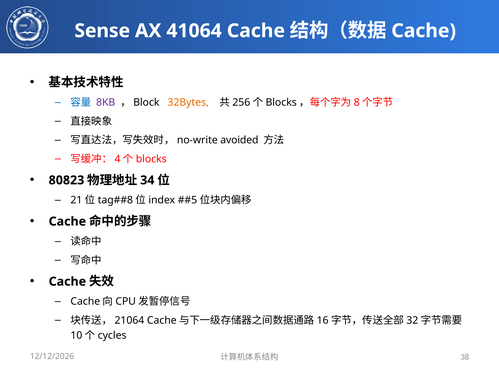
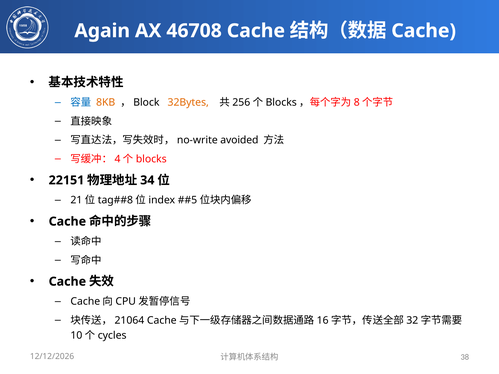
Sense: Sense -> Again
41064: 41064 -> 46708
8KB colour: purple -> orange
80823: 80823 -> 22151
